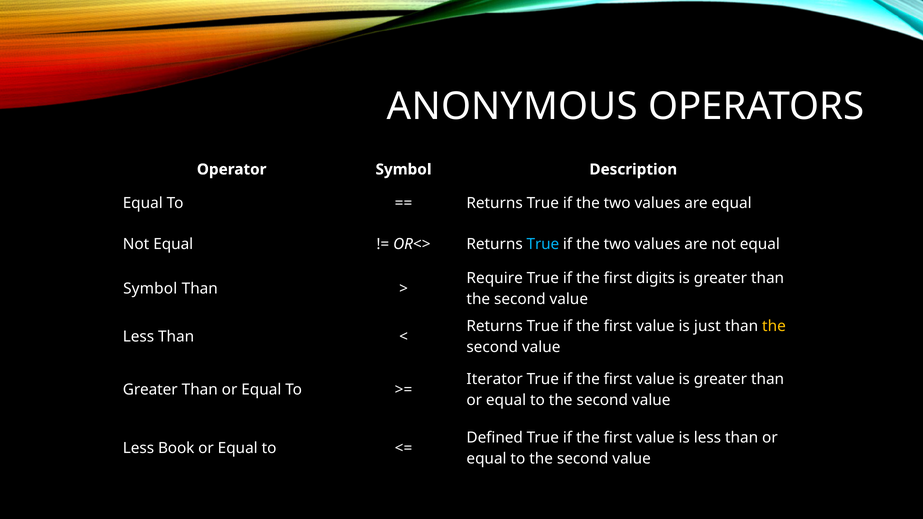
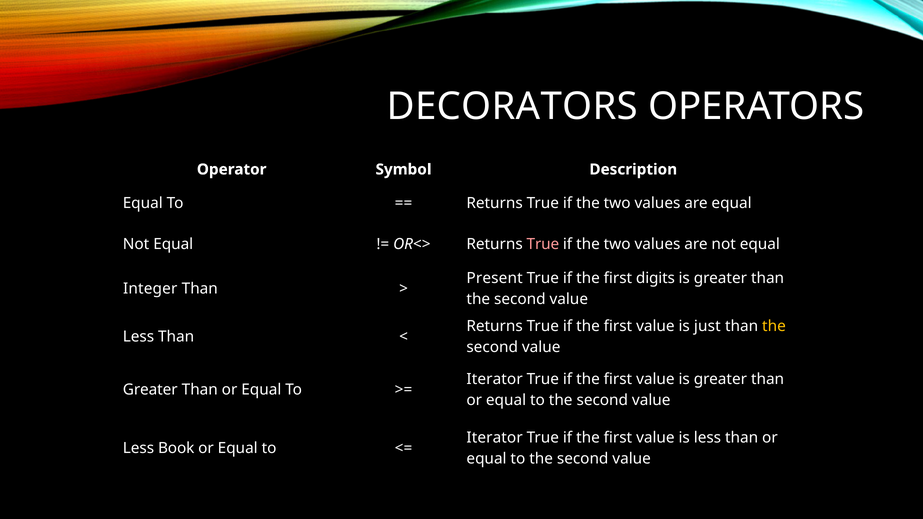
ANONYMOUS: ANONYMOUS -> DECORATORS
True at (543, 244) colour: light blue -> pink
Require: Require -> Present
Symbol at (150, 289): Symbol -> Integer
Defined at (495, 438): Defined -> Iterator
